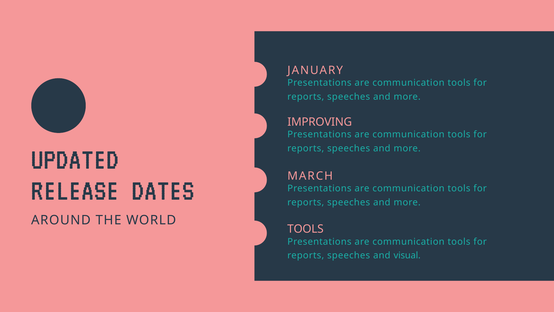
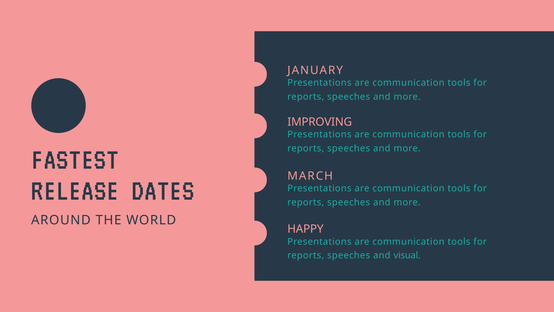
UPDATED: UPDATED -> FASTEST
TOOLS at (305, 229): TOOLS -> HAPPY
